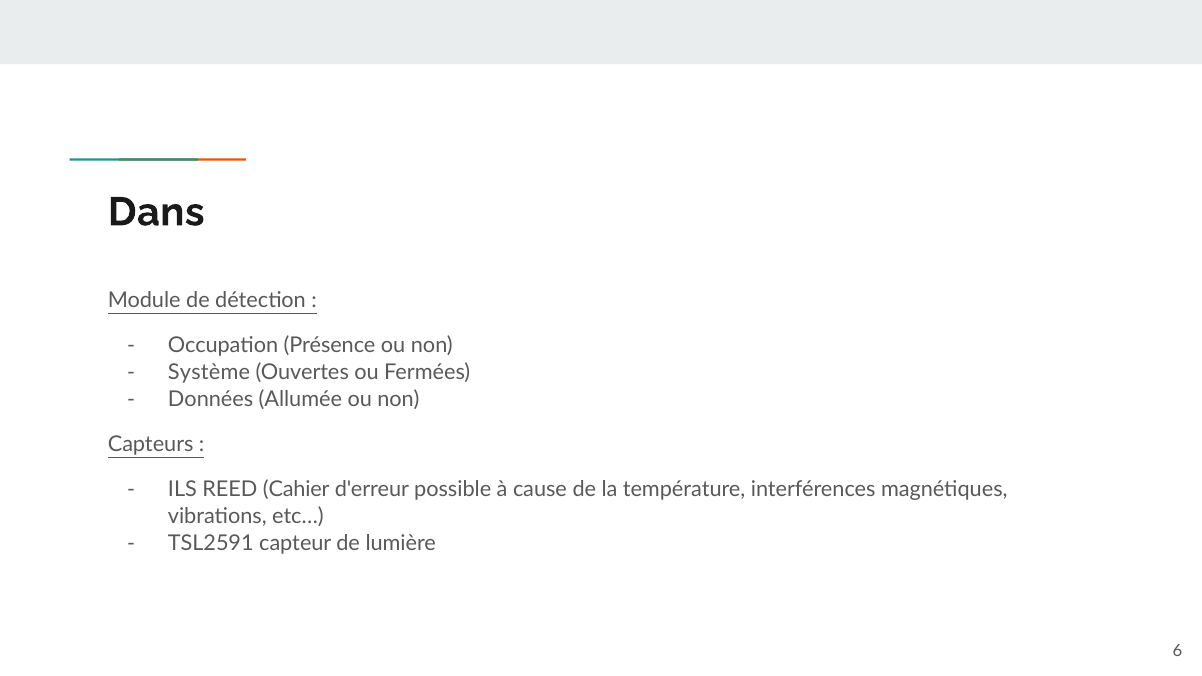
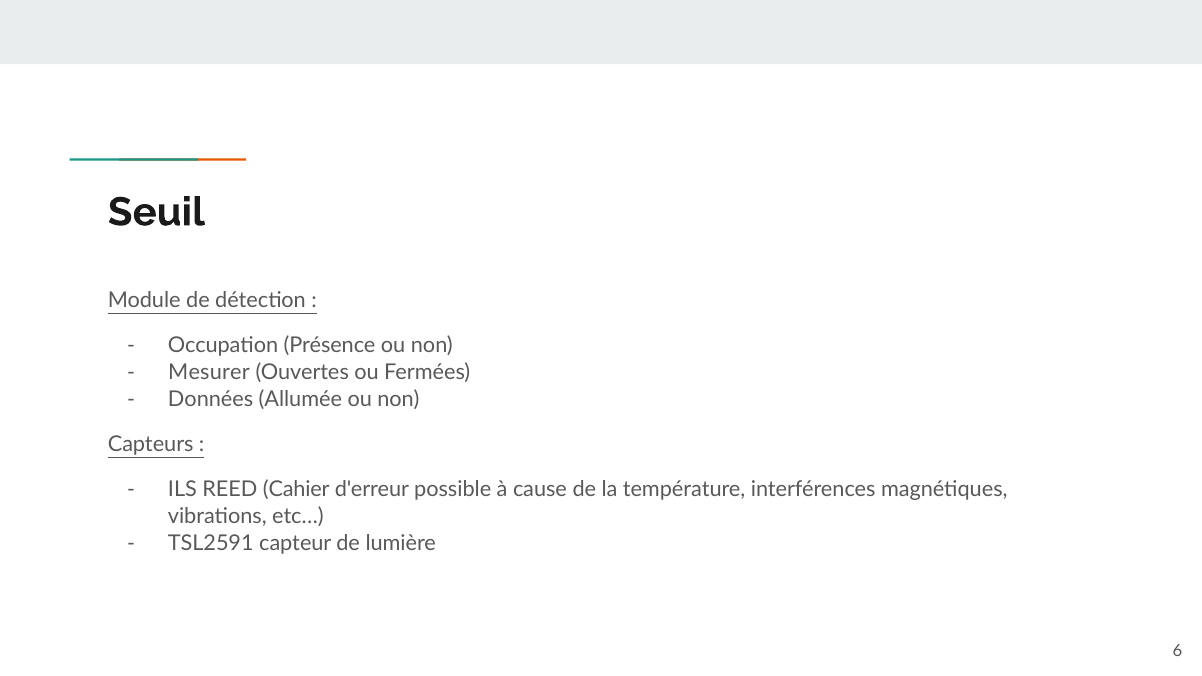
Dans: Dans -> Seuil
Système: Système -> Mesurer
